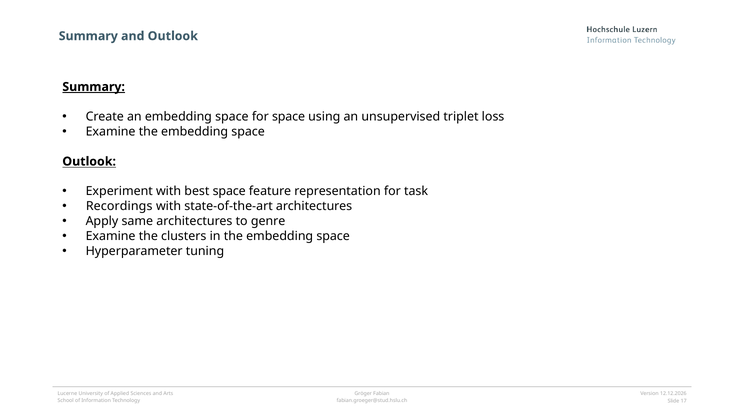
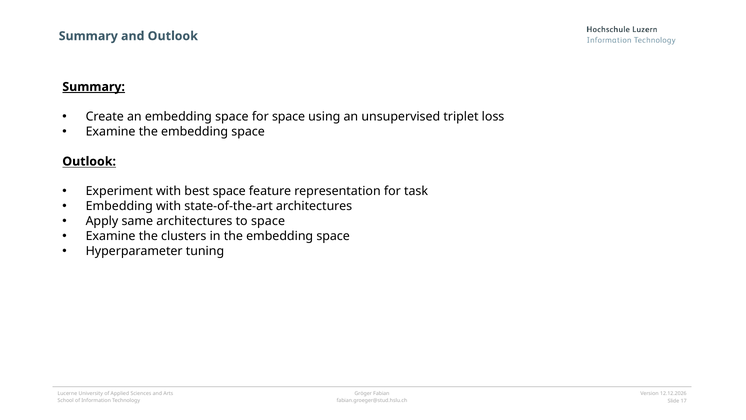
Recordings at (119, 206): Recordings -> Embedding
to genre: genre -> space
